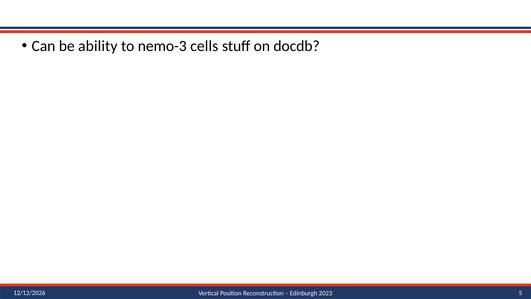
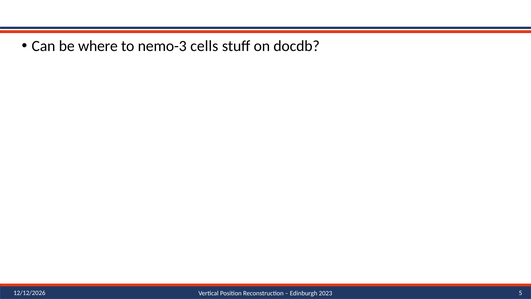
ability: ability -> where
